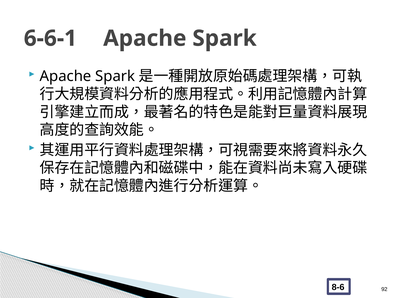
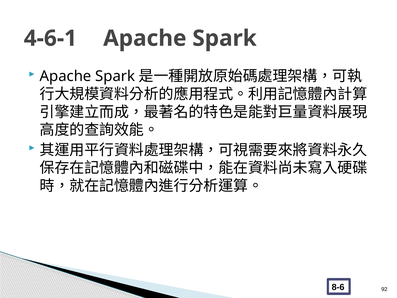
6-6-1: 6-6-1 -> 4-6-1
